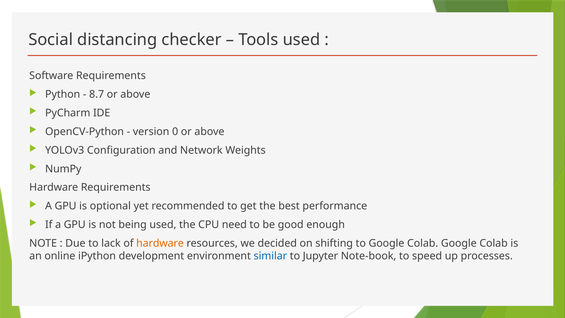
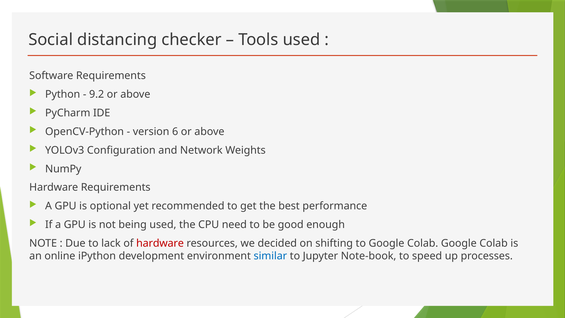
8.7: 8.7 -> 9.2
0: 0 -> 6
hardware at (160, 243) colour: orange -> red
